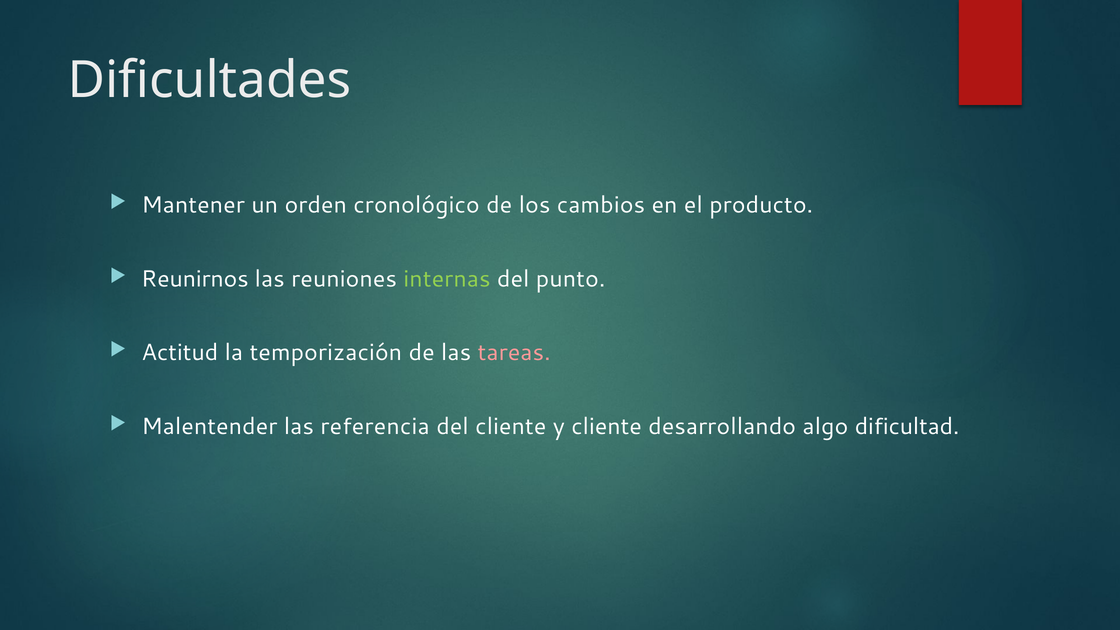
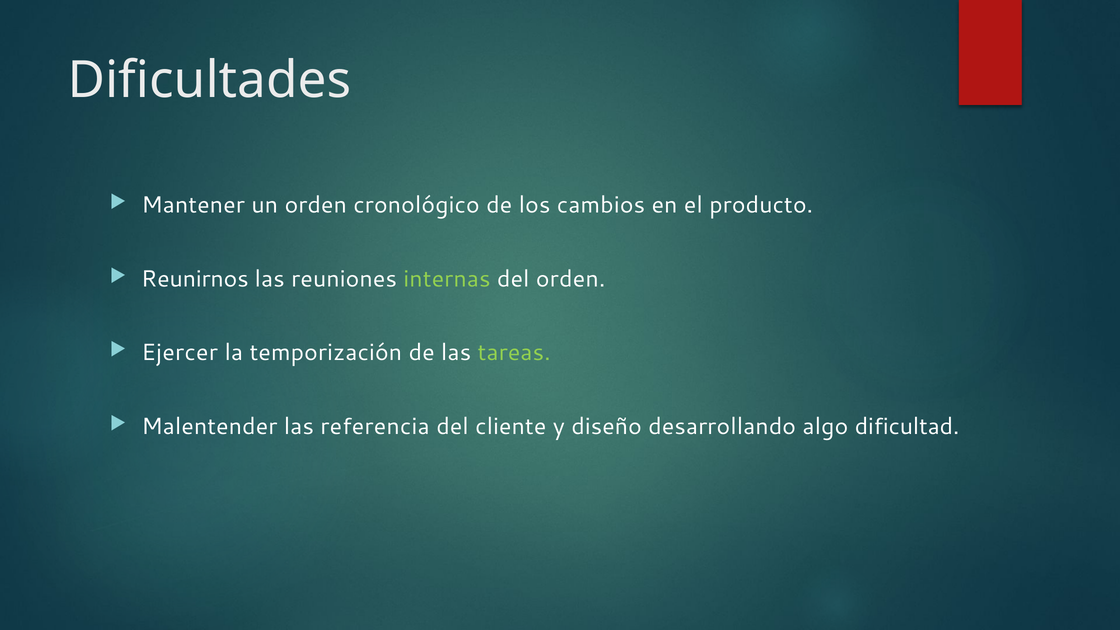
del punto: punto -> orden
Actitud: Actitud -> Ejercer
tareas colour: pink -> light green
y cliente: cliente -> diseño
